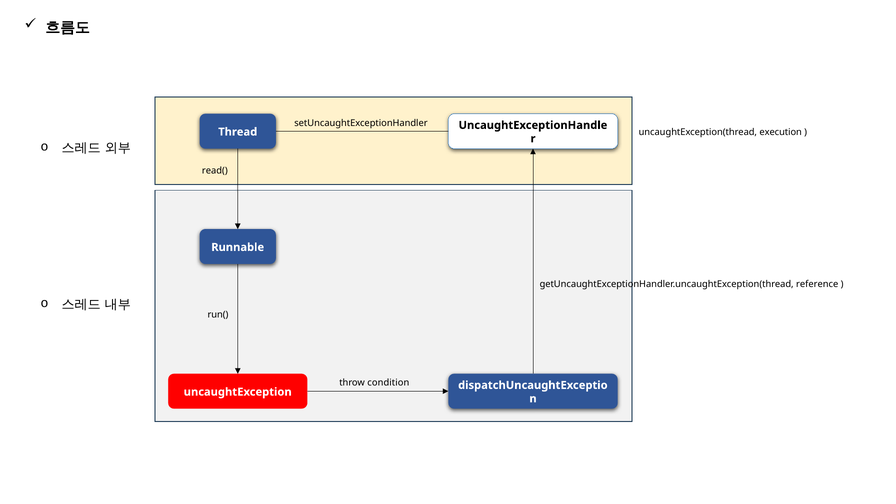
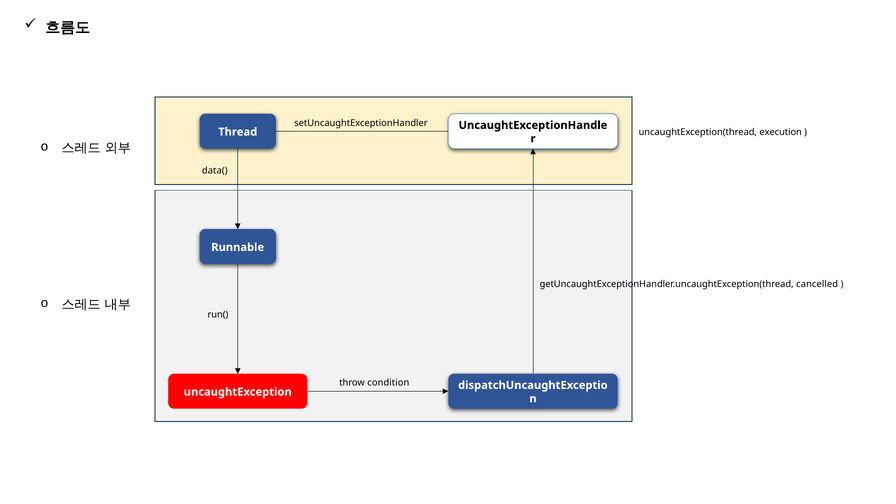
read(: read( -> data(
reference: reference -> cancelled
